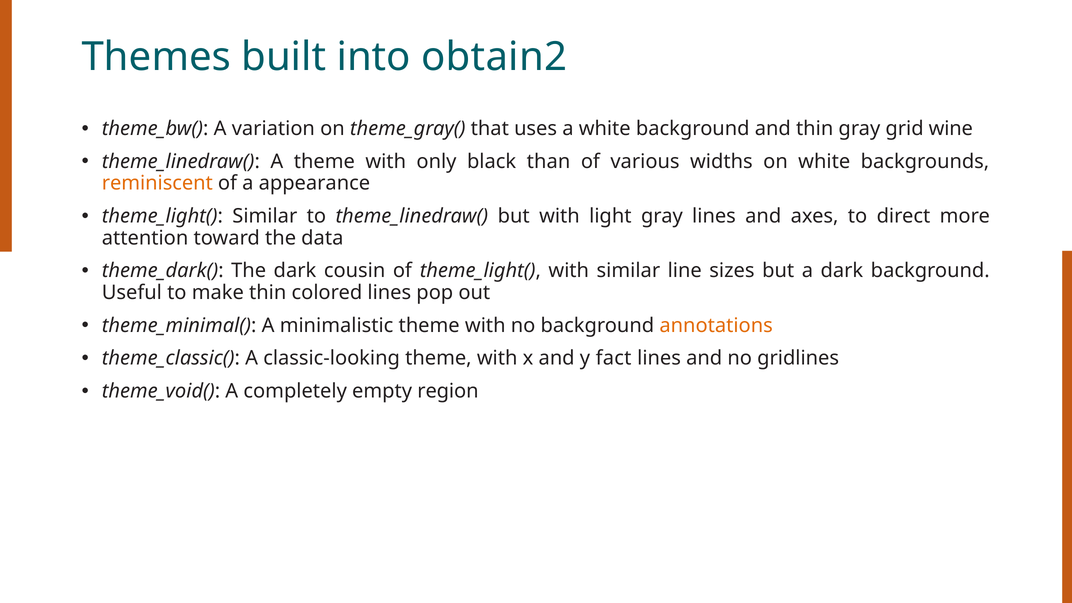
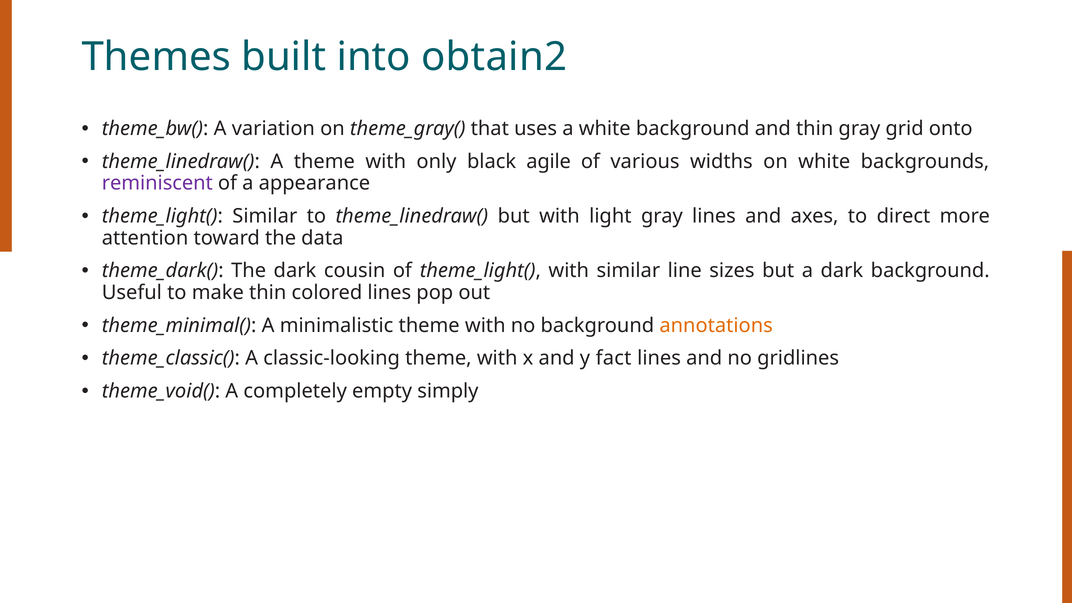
wine: wine -> onto
than: than -> agile
reminiscent colour: orange -> purple
region: region -> simply
